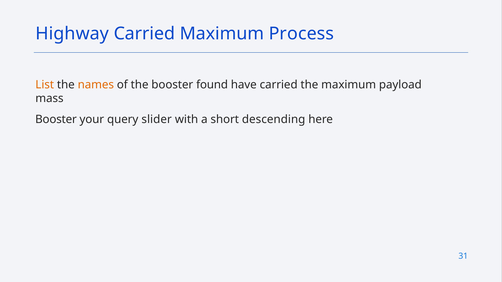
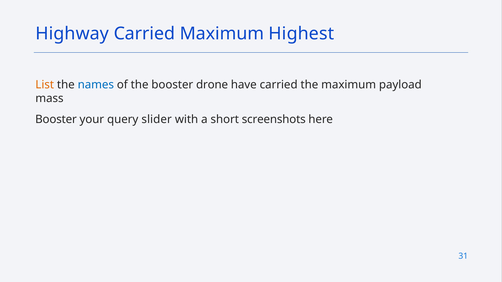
Process: Process -> Highest
names colour: orange -> blue
found: found -> drone
descending: descending -> screenshots
